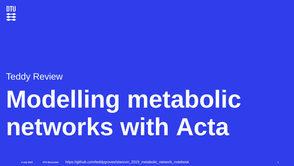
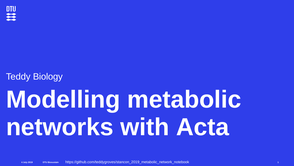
Review: Review -> Biology
